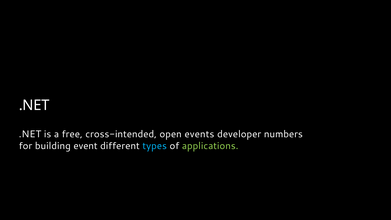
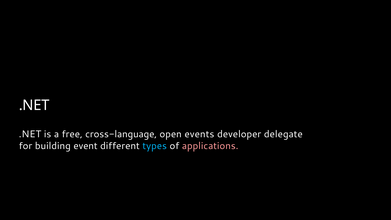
cross-intended: cross-intended -> cross-language
numbers: numbers -> delegate
applications colour: light green -> pink
